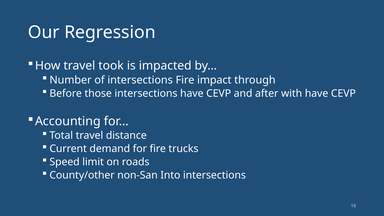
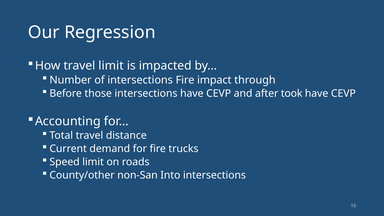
travel took: took -> limit
with: with -> took
